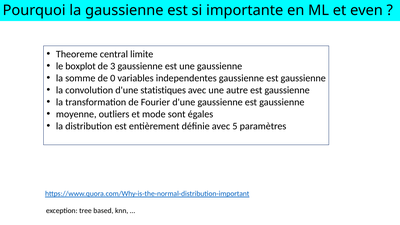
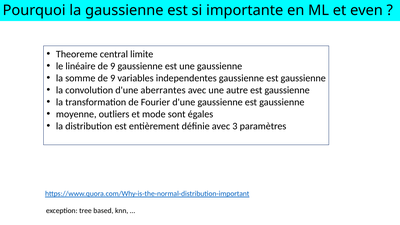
boxplot: boxplot -> linéaire
3 at (113, 66): 3 -> 9
somme de 0: 0 -> 9
statistiques: statistiques -> aberrantes
5: 5 -> 3
